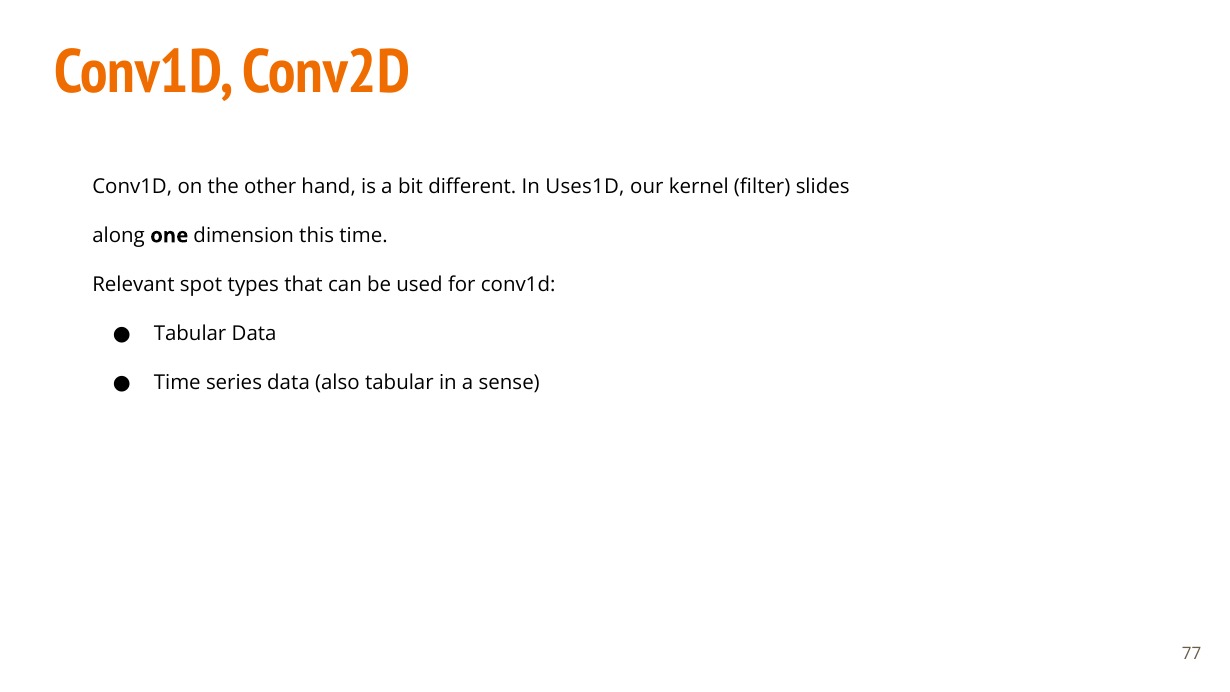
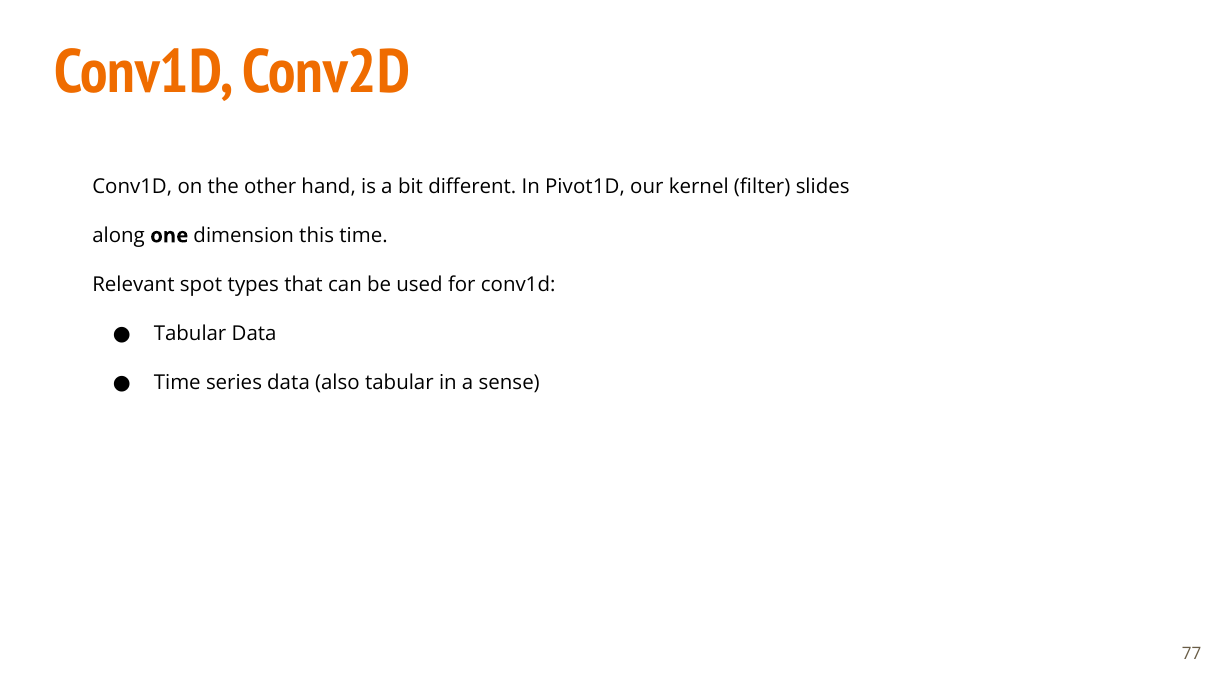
Uses1D: Uses1D -> Pivot1D
